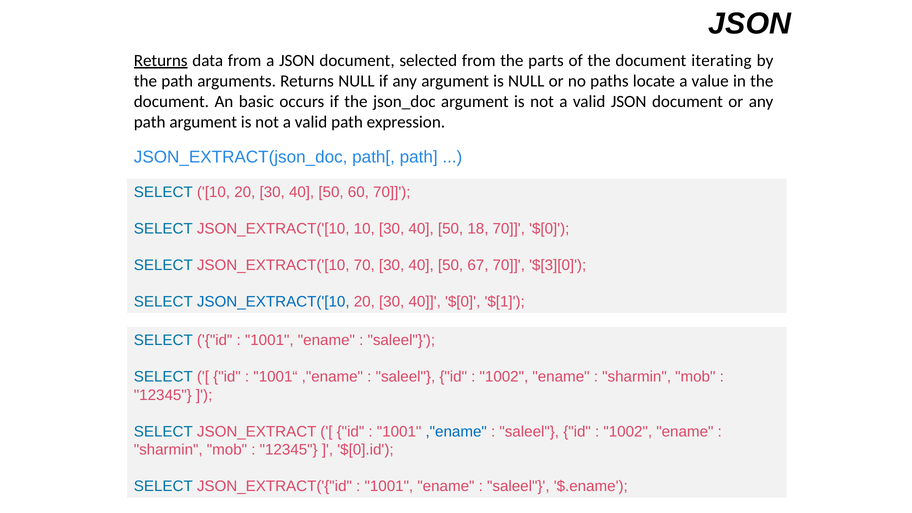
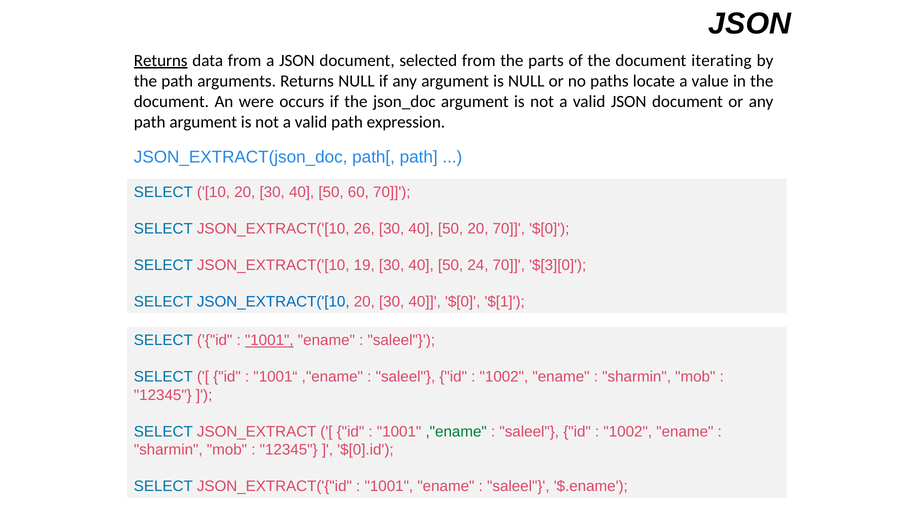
basic: basic -> were
JSON_EXTRACT('[10 10: 10 -> 26
50 18: 18 -> 20
JSON_EXTRACT('[10 70: 70 -> 19
67: 67 -> 24
1001 at (269, 340) underline: none -> present
,"ename at (456, 432) colour: blue -> green
